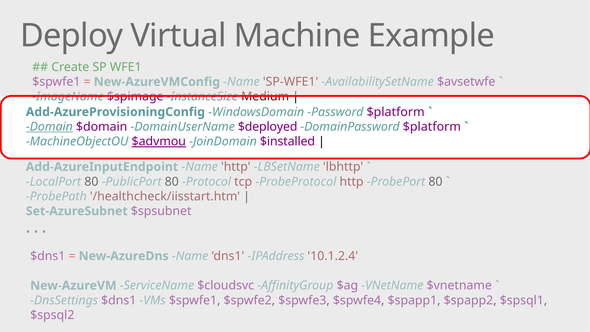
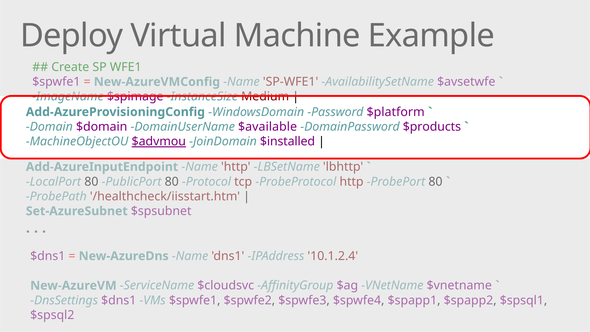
Domain underline: present -> none
$deployed: $deployed -> $available
DomainPassword $platform: $platform -> $products
